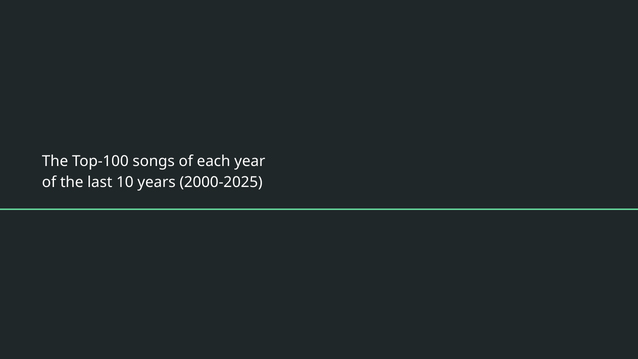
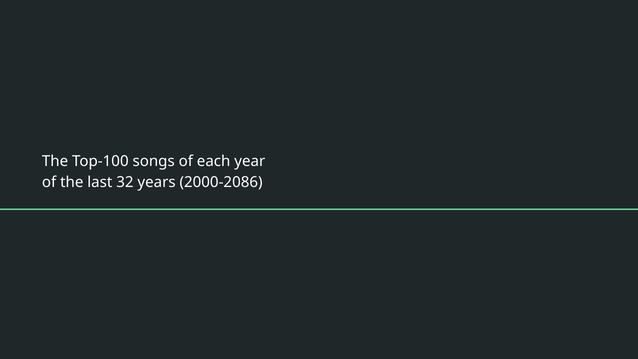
10: 10 -> 32
2000-2025: 2000-2025 -> 2000-2086
